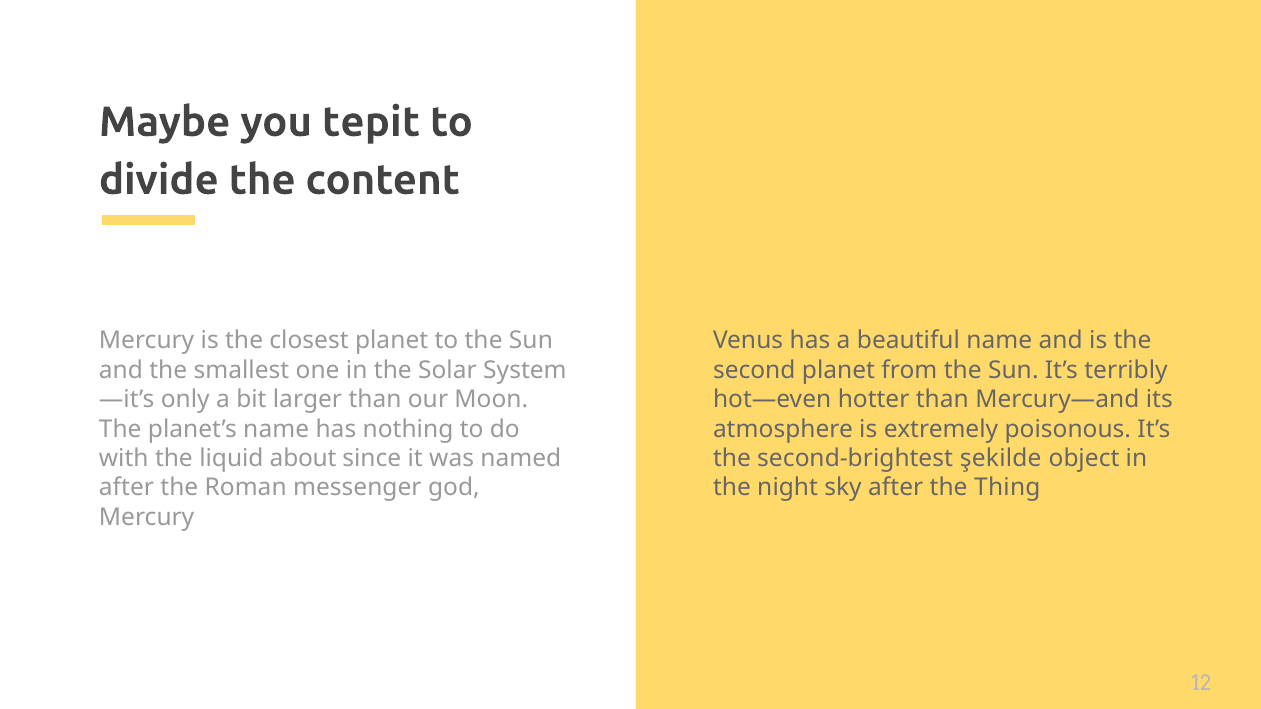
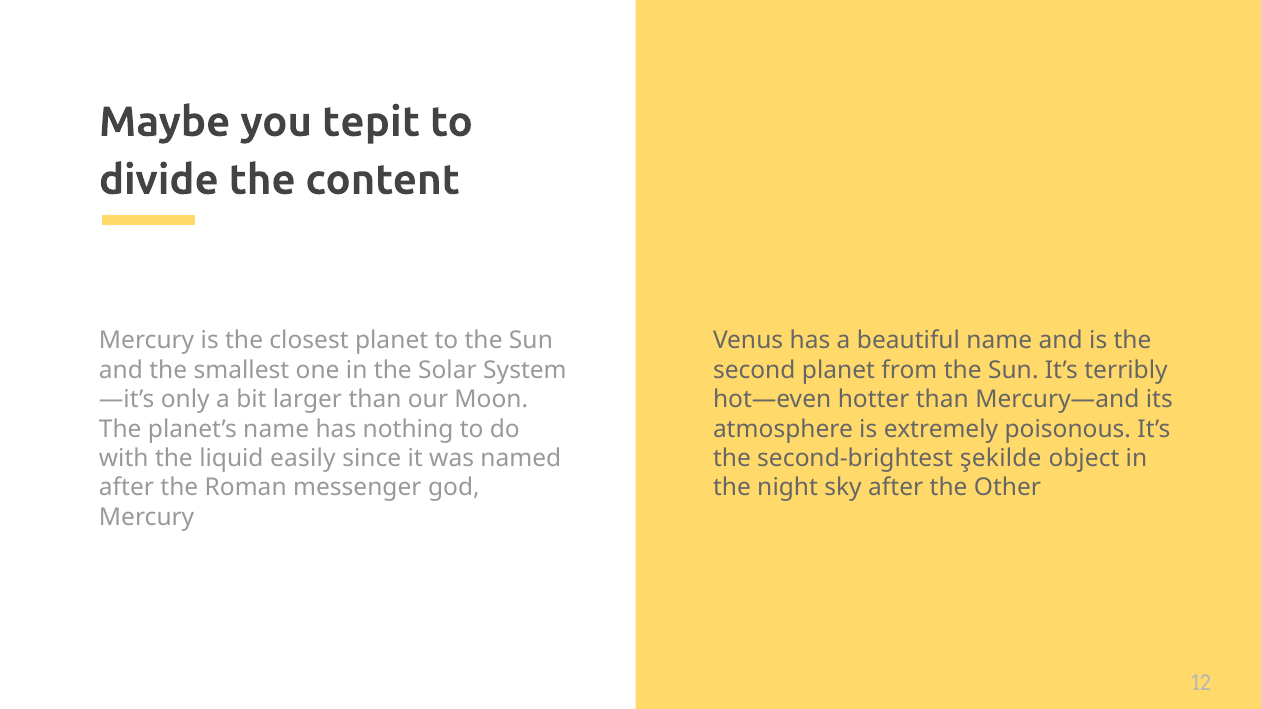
about: about -> easily
Thing: Thing -> Other
